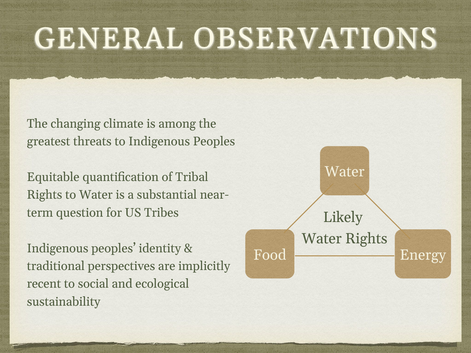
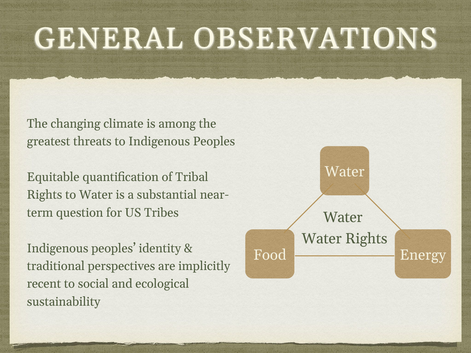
Likely at (343, 218): Likely -> Water
